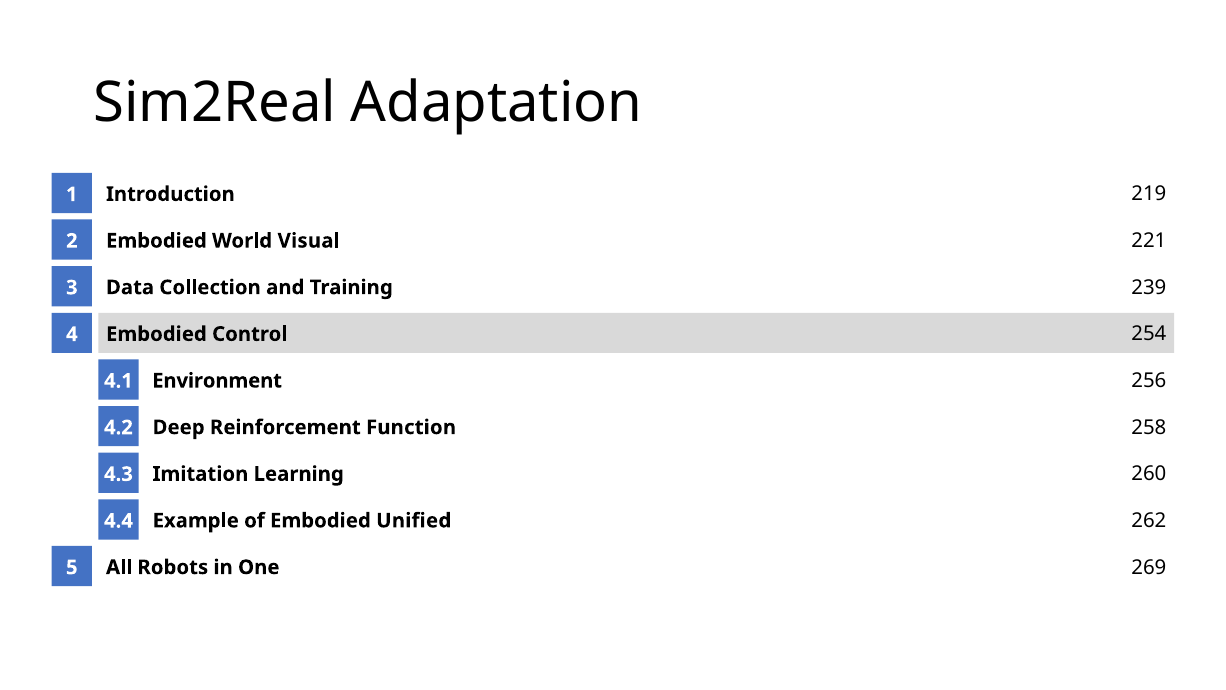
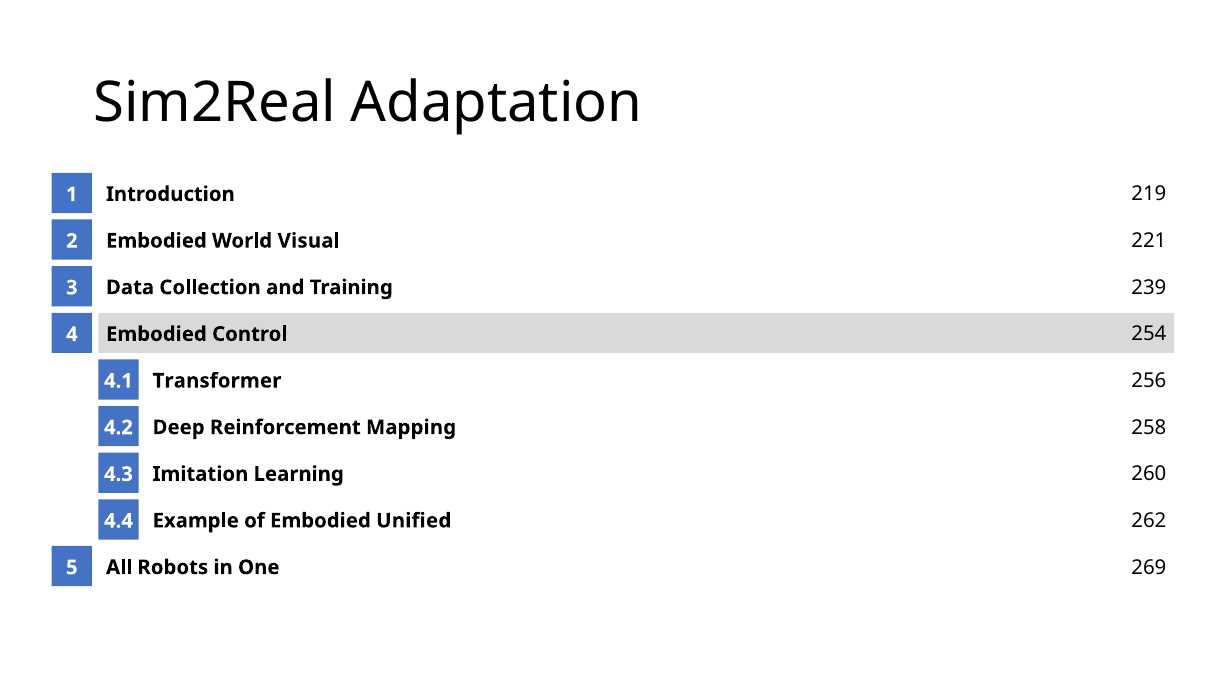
Environment: Environment -> Transformer
Function: Function -> Mapping
